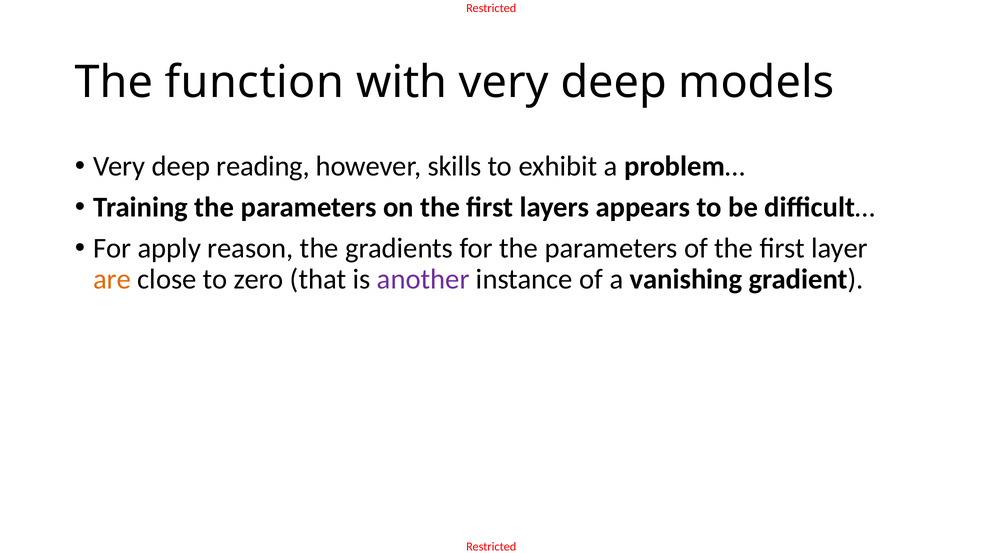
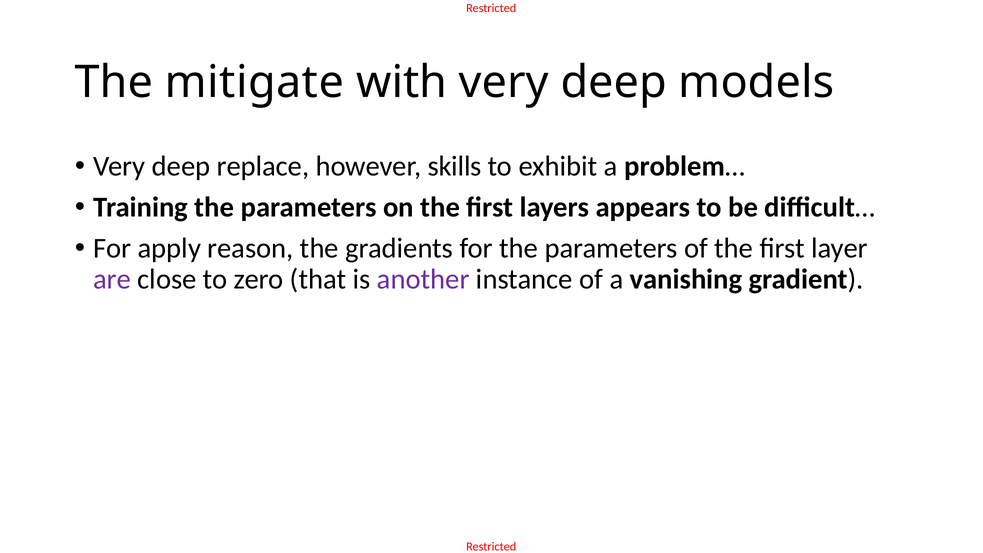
function: function -> mitigate
reading: reading -> replace
are colour: orange -> purple
